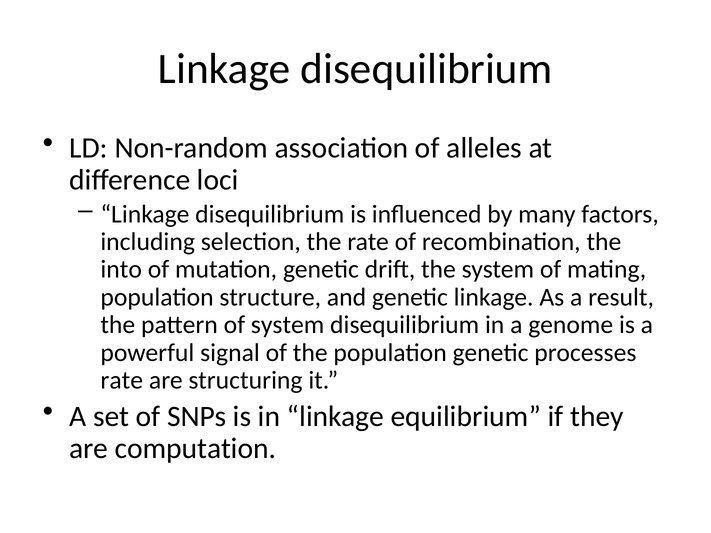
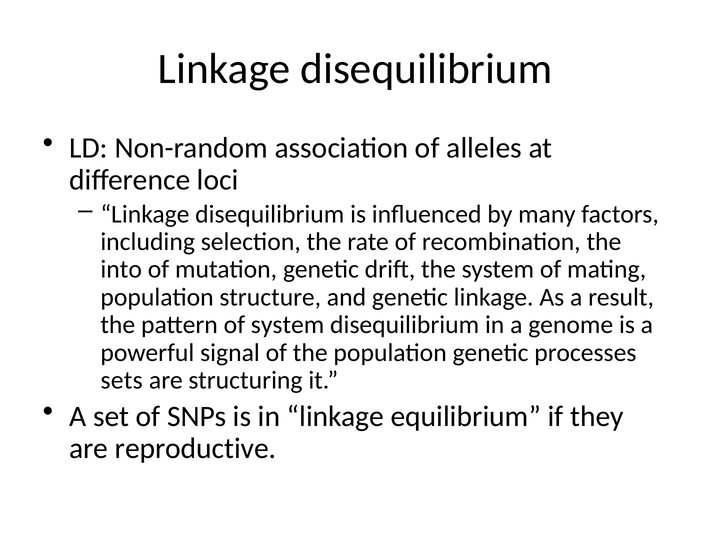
rate at (122, 380): rate -> sets
computation: computation -> reproductive
